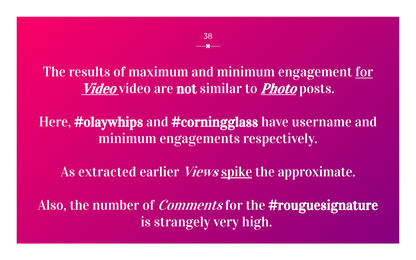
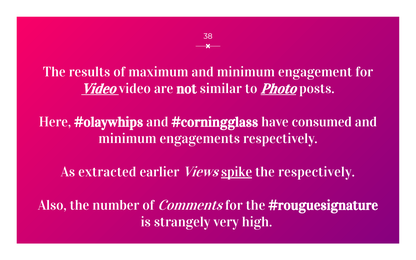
for at (364, 72) underline: present -> none
username: username -> consumed
the approximate: approximate -> respectively
